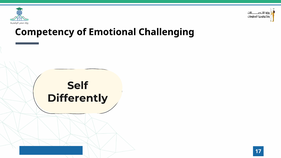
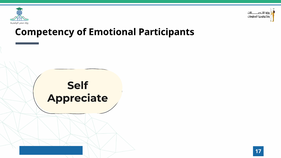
Challenging: Challenging -> Participants
Differently: Differently -> Appreciate
